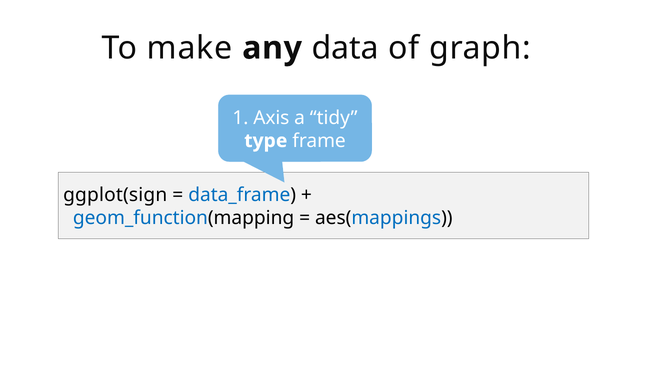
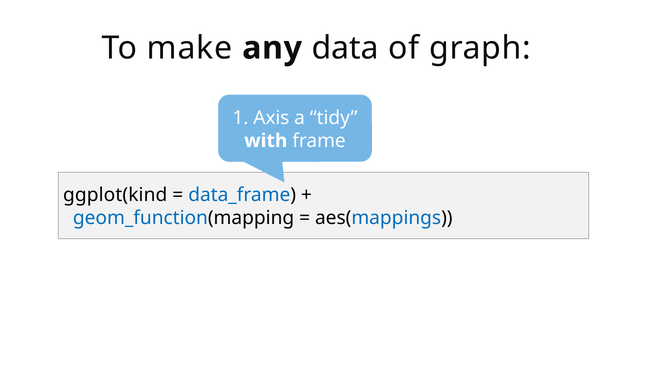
type: type -> with
ggplot(sign: ggplot(sign -> ggplot(kind
